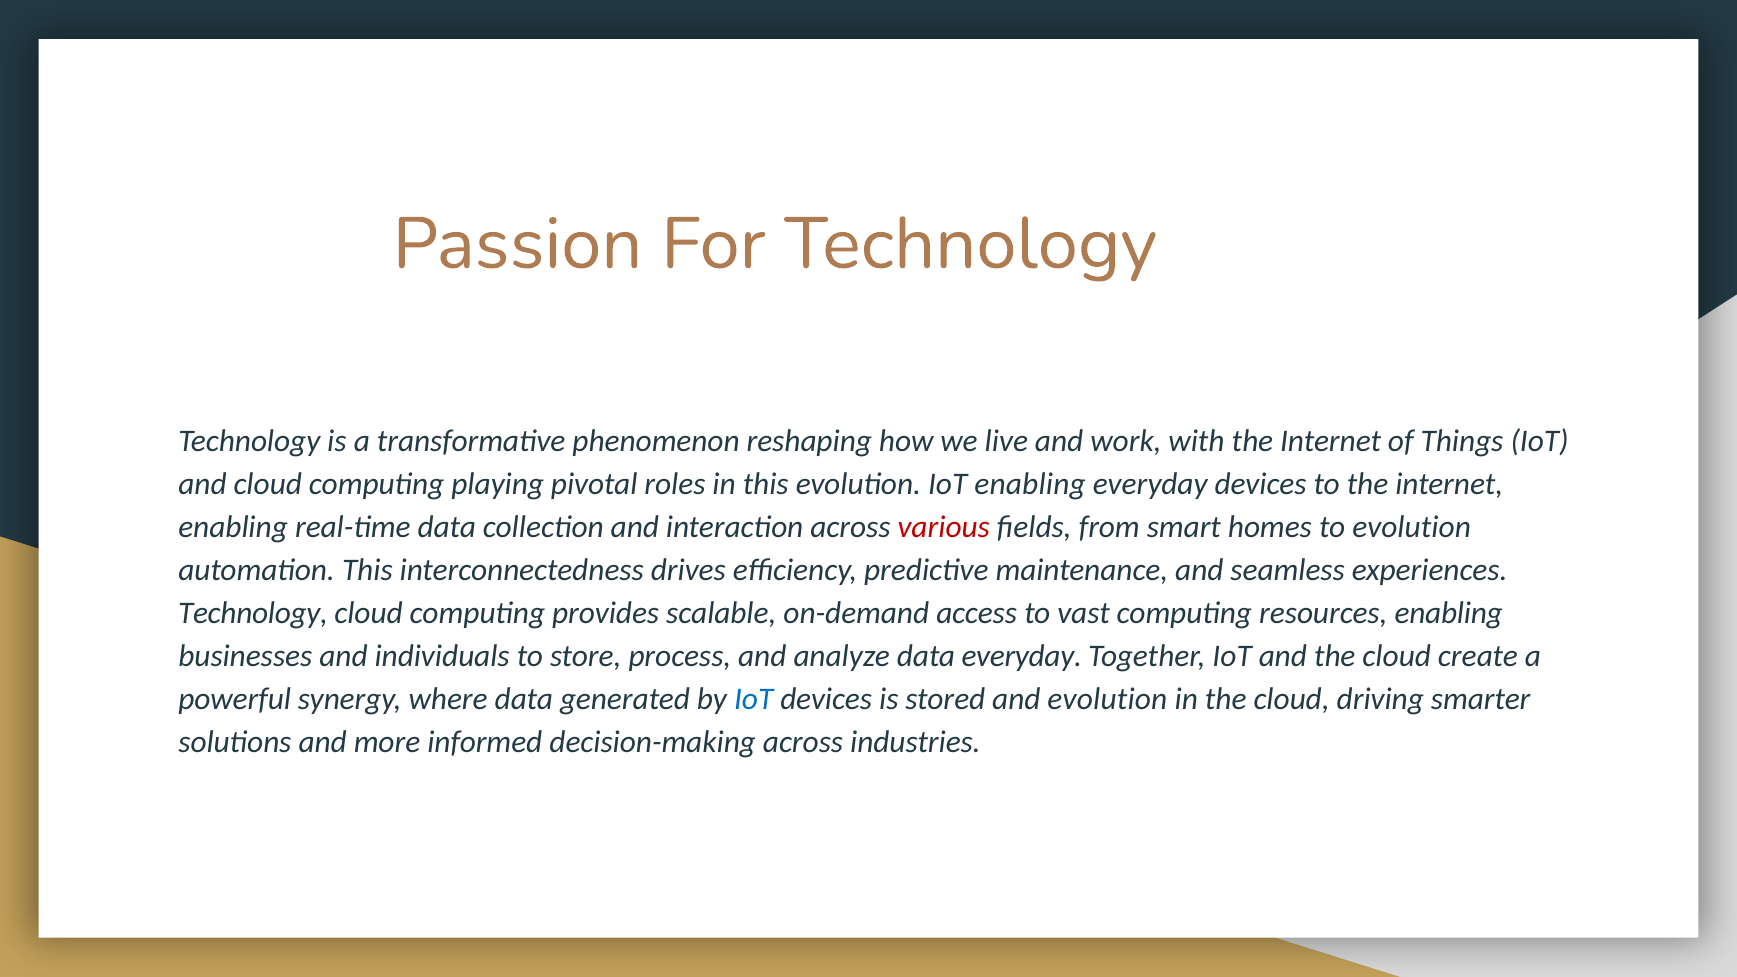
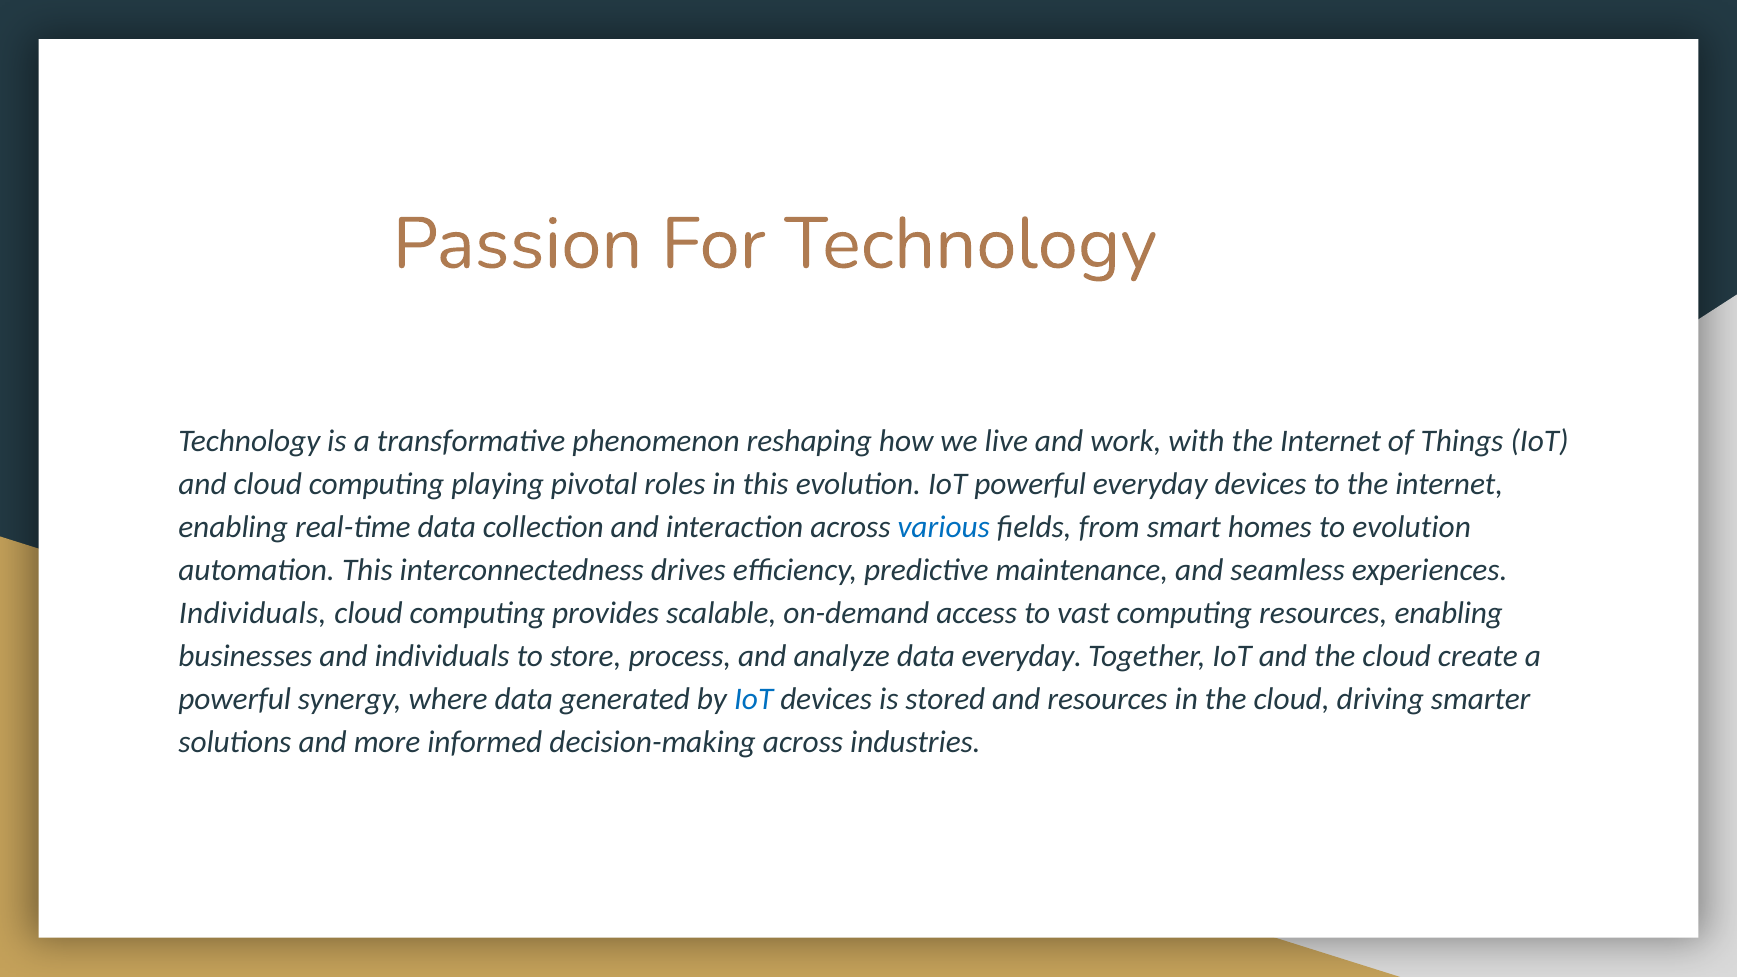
IoT enabling: enabling -> powerful
various colour: red -> blue
Technology at (253, 613): Technology -> Individuals
and evolution: evolution -> resources
